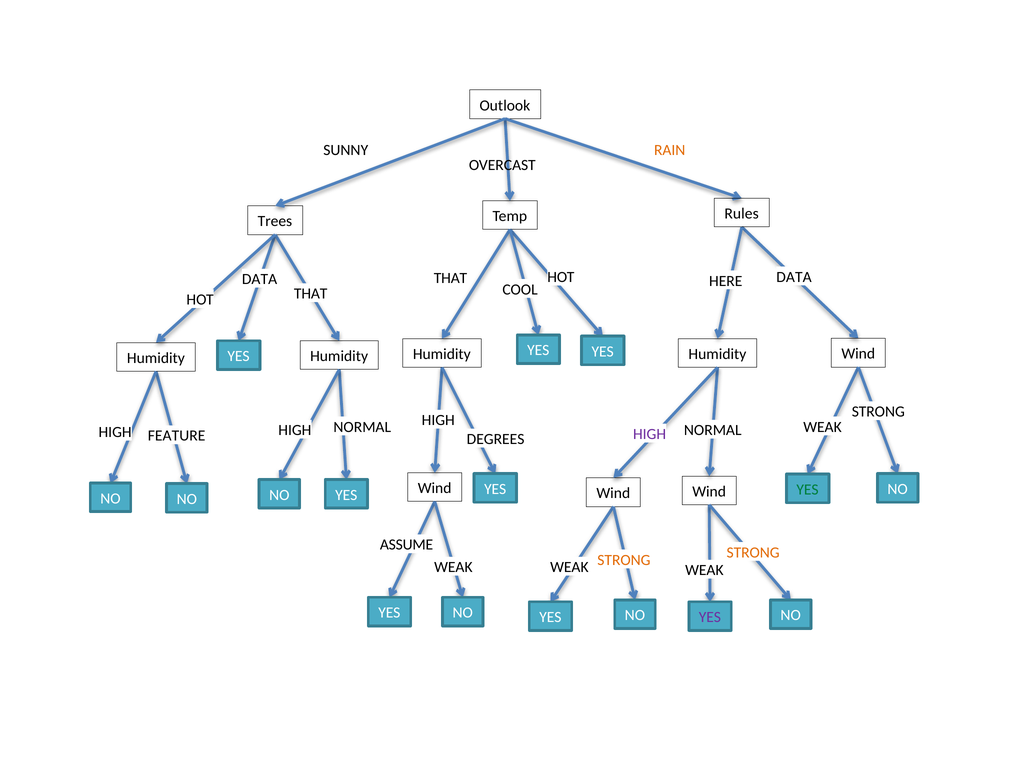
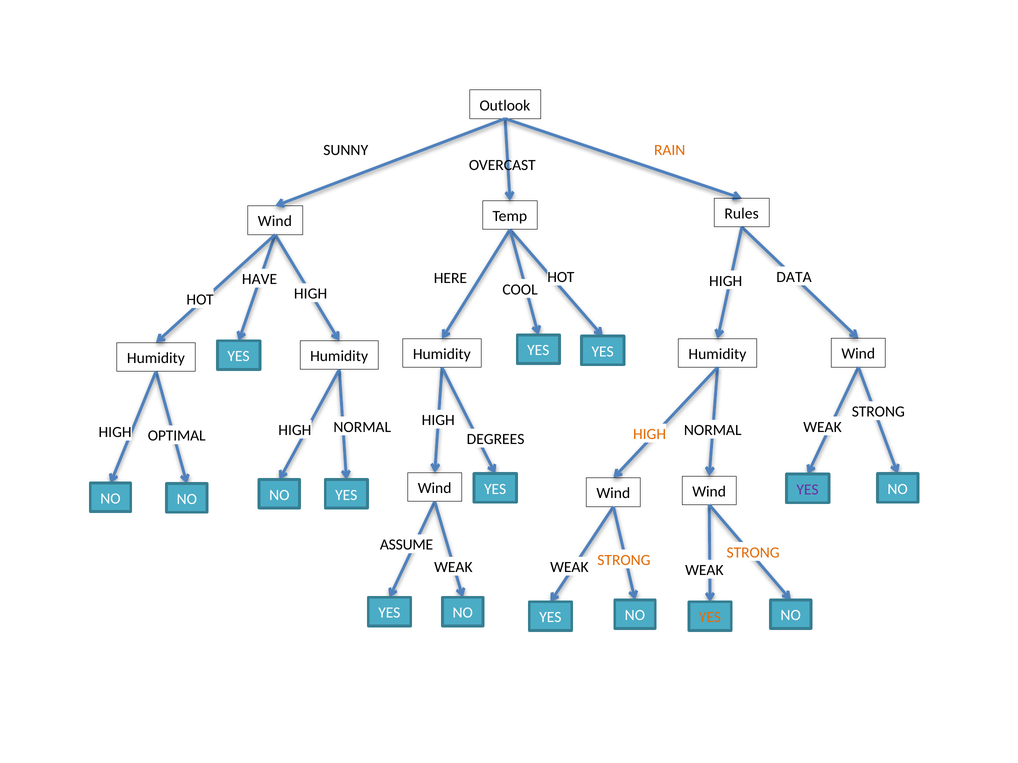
Trees at (275, 221): Trees -> Wind
THAT at (450, 279): THAT -> HERE
DATA at (260, 279): DATA -> HAVE
HERE at (726, 281): HERE -> HIGH
THAT at (311, 294): THAT -> HIGH
HIGH at (650, 434) colour: purple -> orange
FEATURE: FEATURE -> OPTIMAL
YES at (808, 490) colour: green -> purple
YES at (710, 618) colour: purple -> orange
